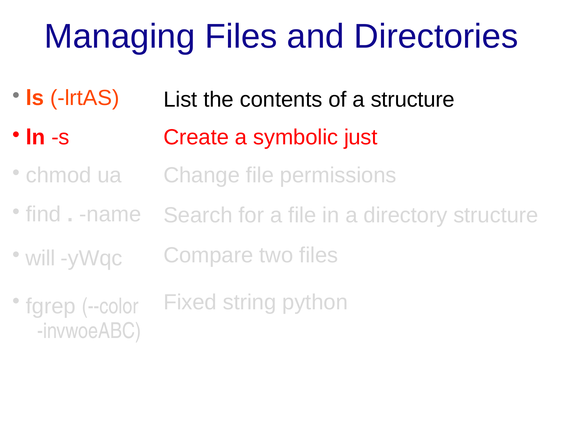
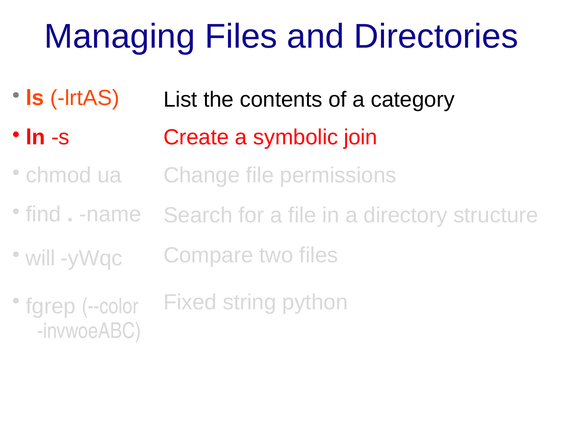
a structure: structure -> category
just: just -> join
